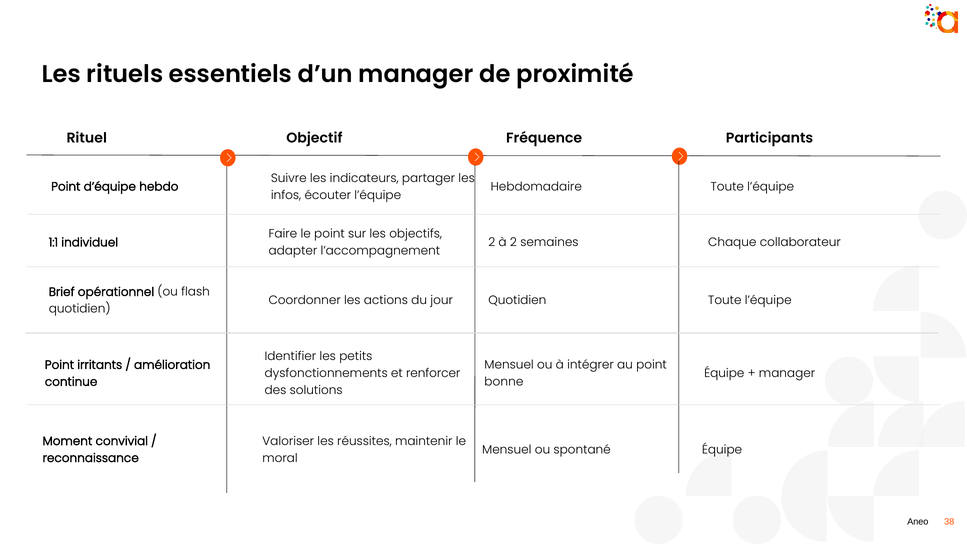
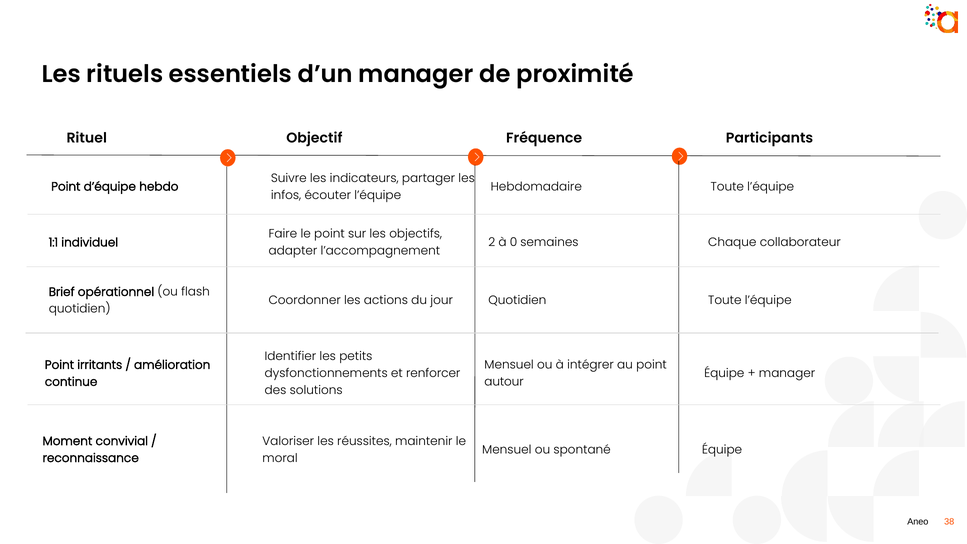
à 2: 2 -> 0
bonne: bonne -> autour
